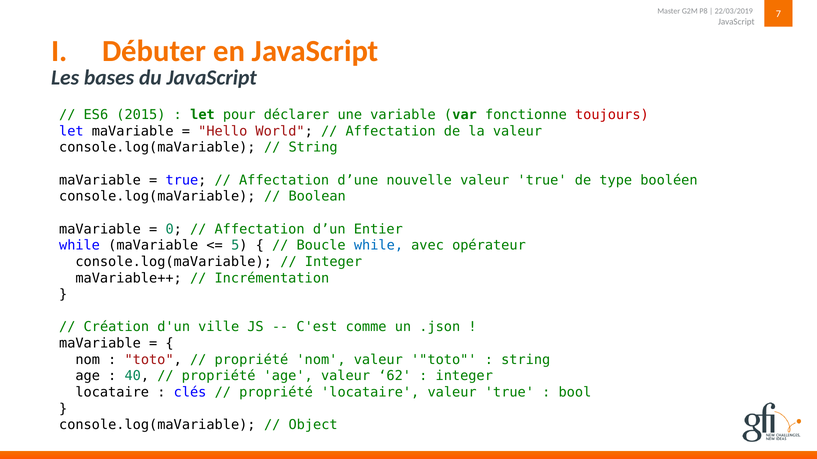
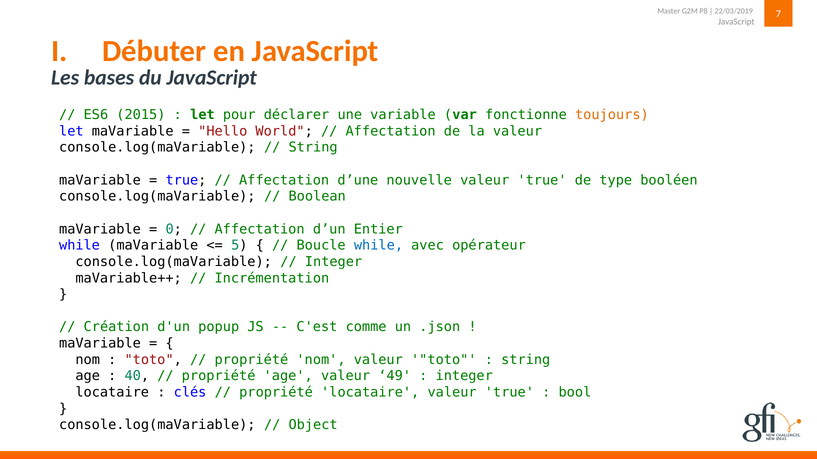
toujours colour: red -> orange
ville: ville -> popup
62: 62 -> 49
